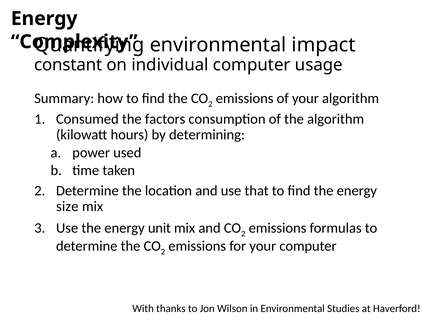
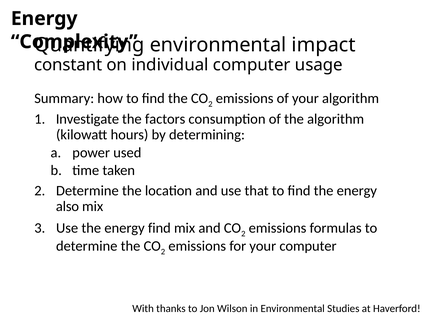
Consumed: Consumed -> Investigate
size: size -> also
energy unit: unit -> find
